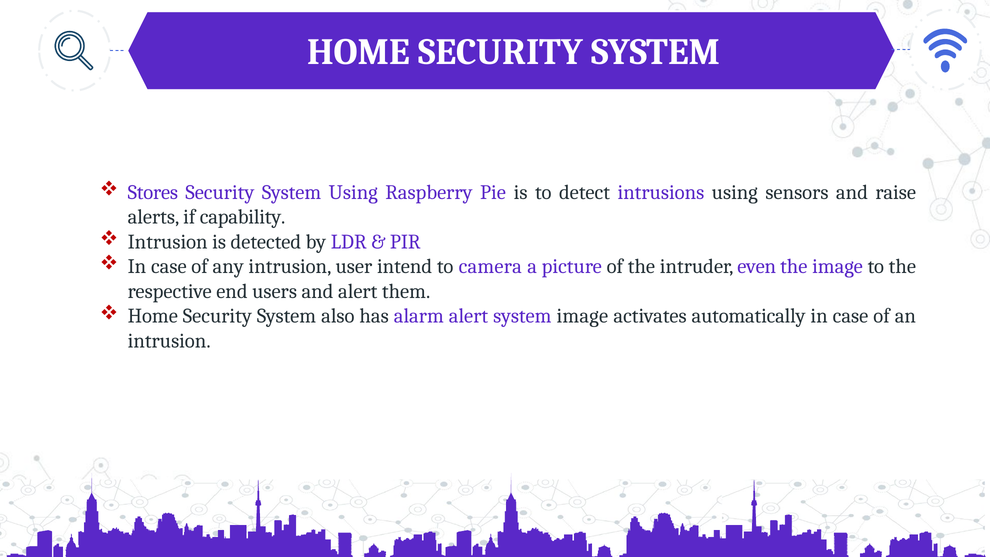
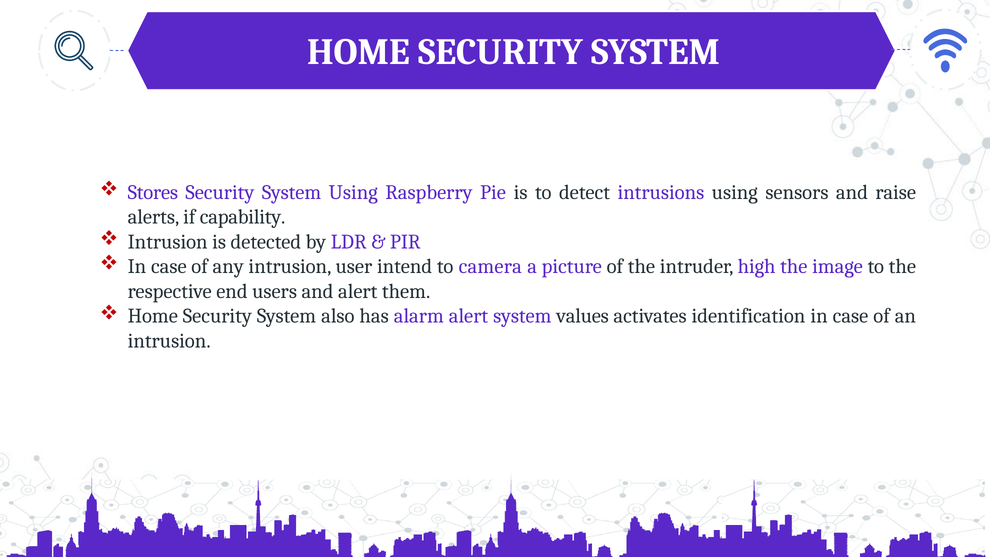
even: even -> high
system image: image -> values
automatically: automatically -> identification
